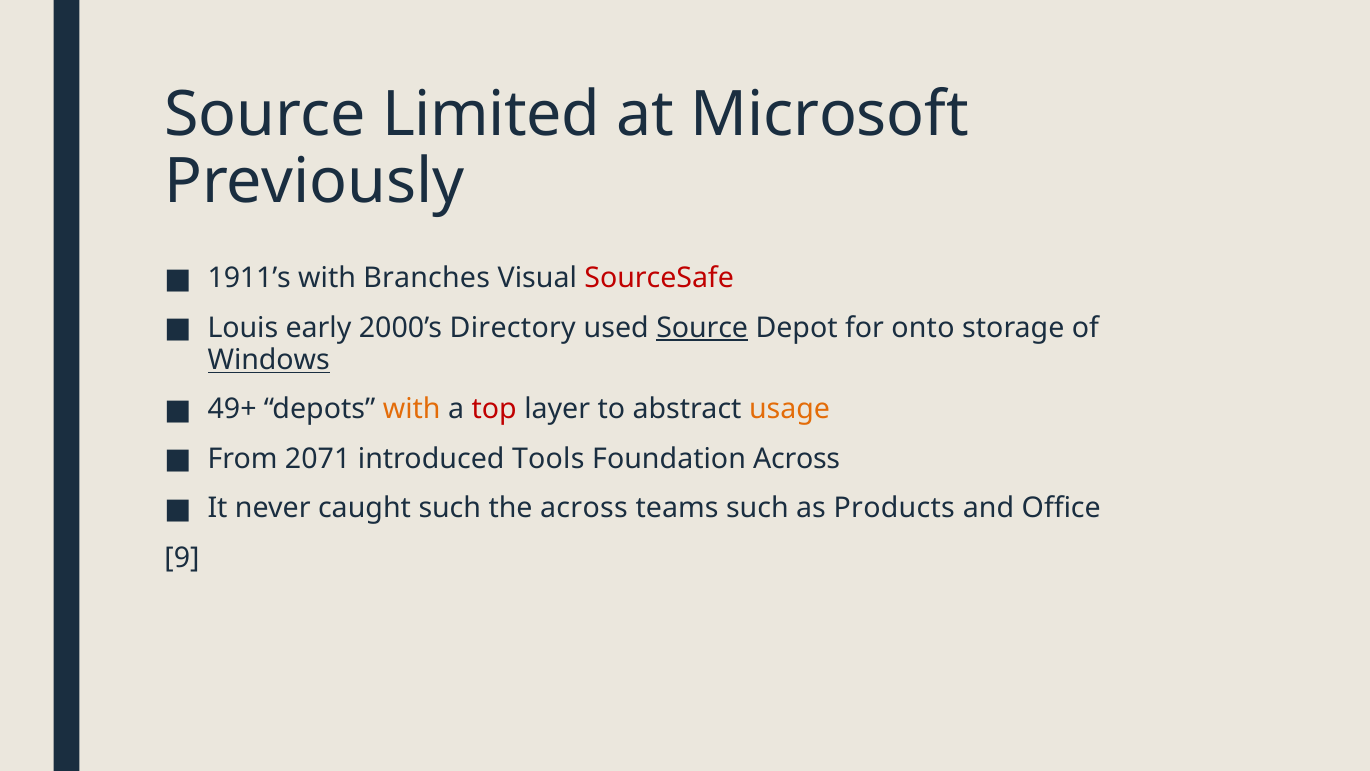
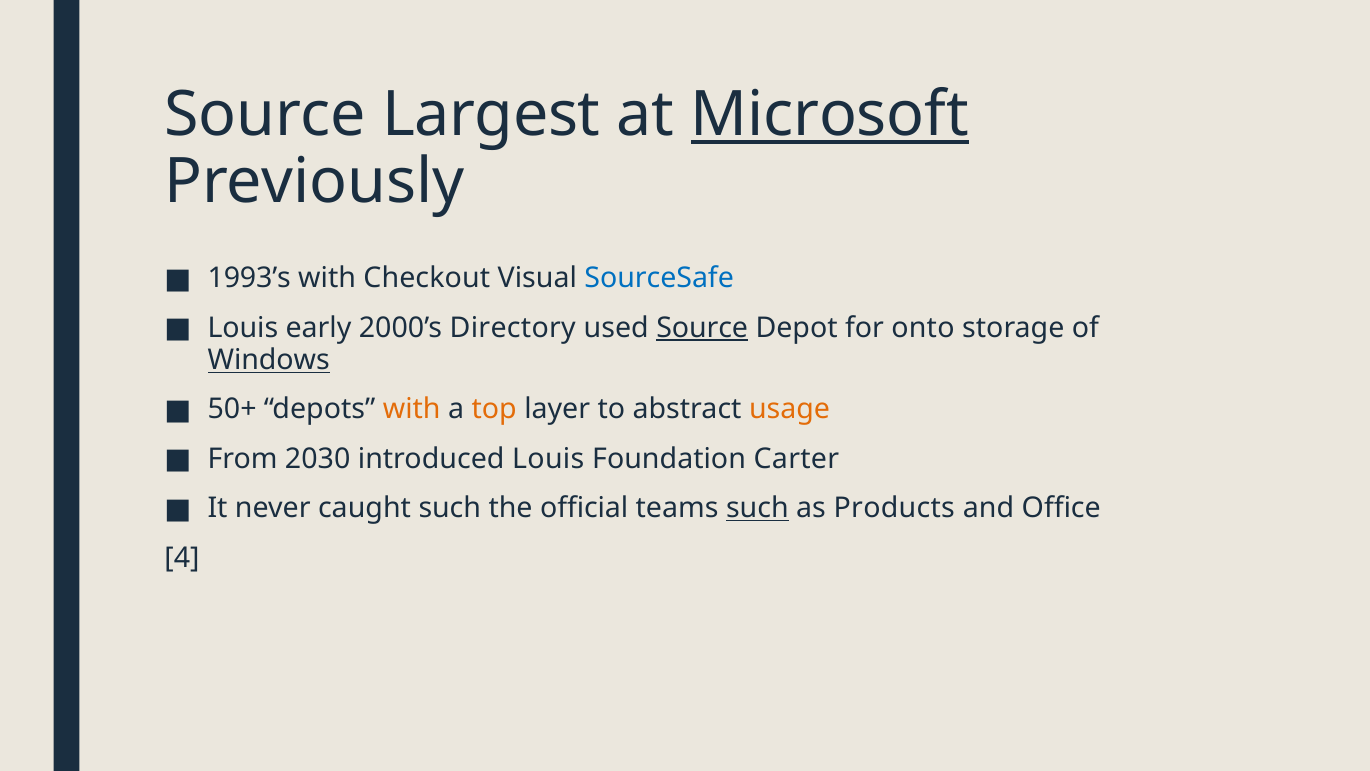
Limited: Limited -> Largest
Microsoft underline: none -> present
1911’s: 1911’s -> 1993’s
Branches: Branches -> Checkout
SourceSafe colour: red -> blue
49+: 49+ -> 50+
top colour: red -> orange
2071: 2071 -> 2030
introduced Tools: Tools -> Louis
Foundation Across: Across -> Carter
the across: across -> official
such at (757, 508) underline: none -> present
9: 9 -> 4
